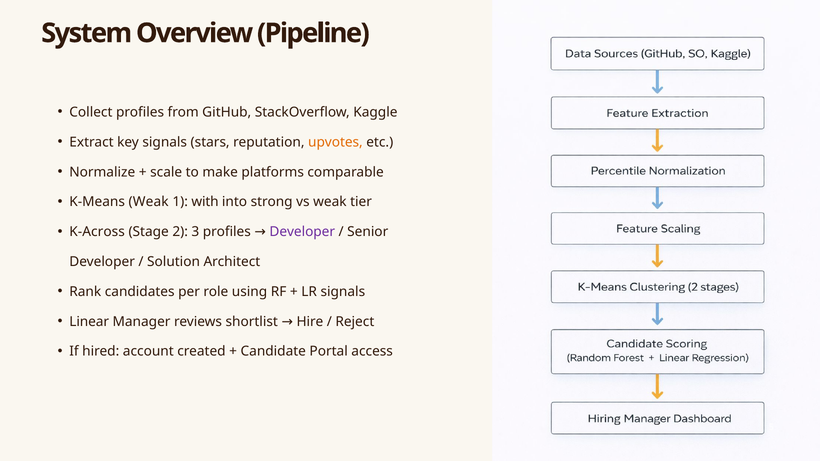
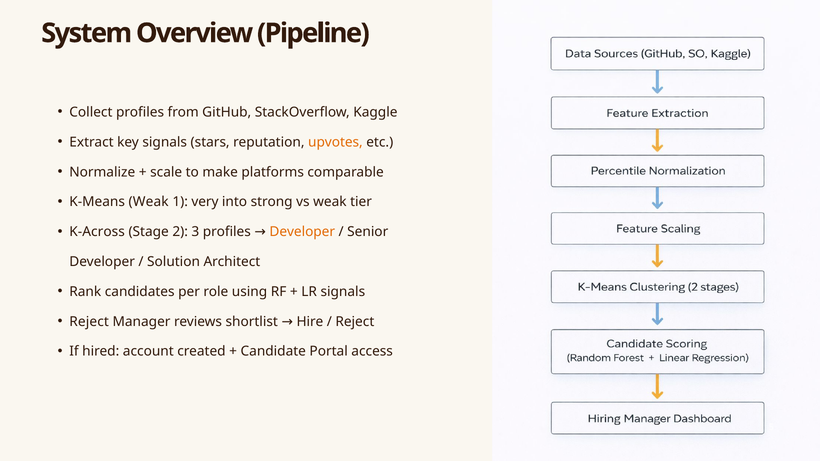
with: with -> very
Developer at (302, 232) colour: purple -> orange
Linear at (89, 322): Linear -> Reject
